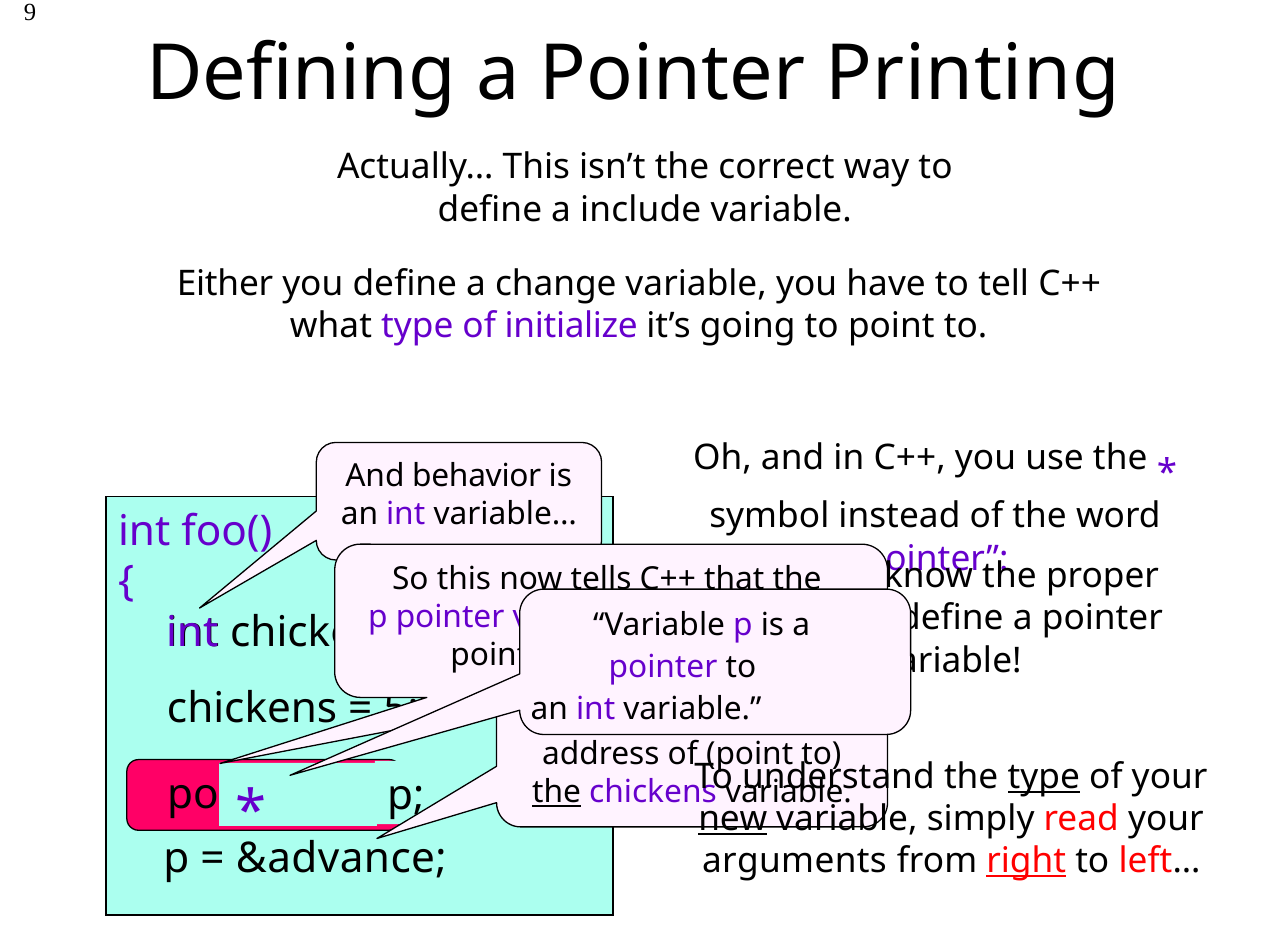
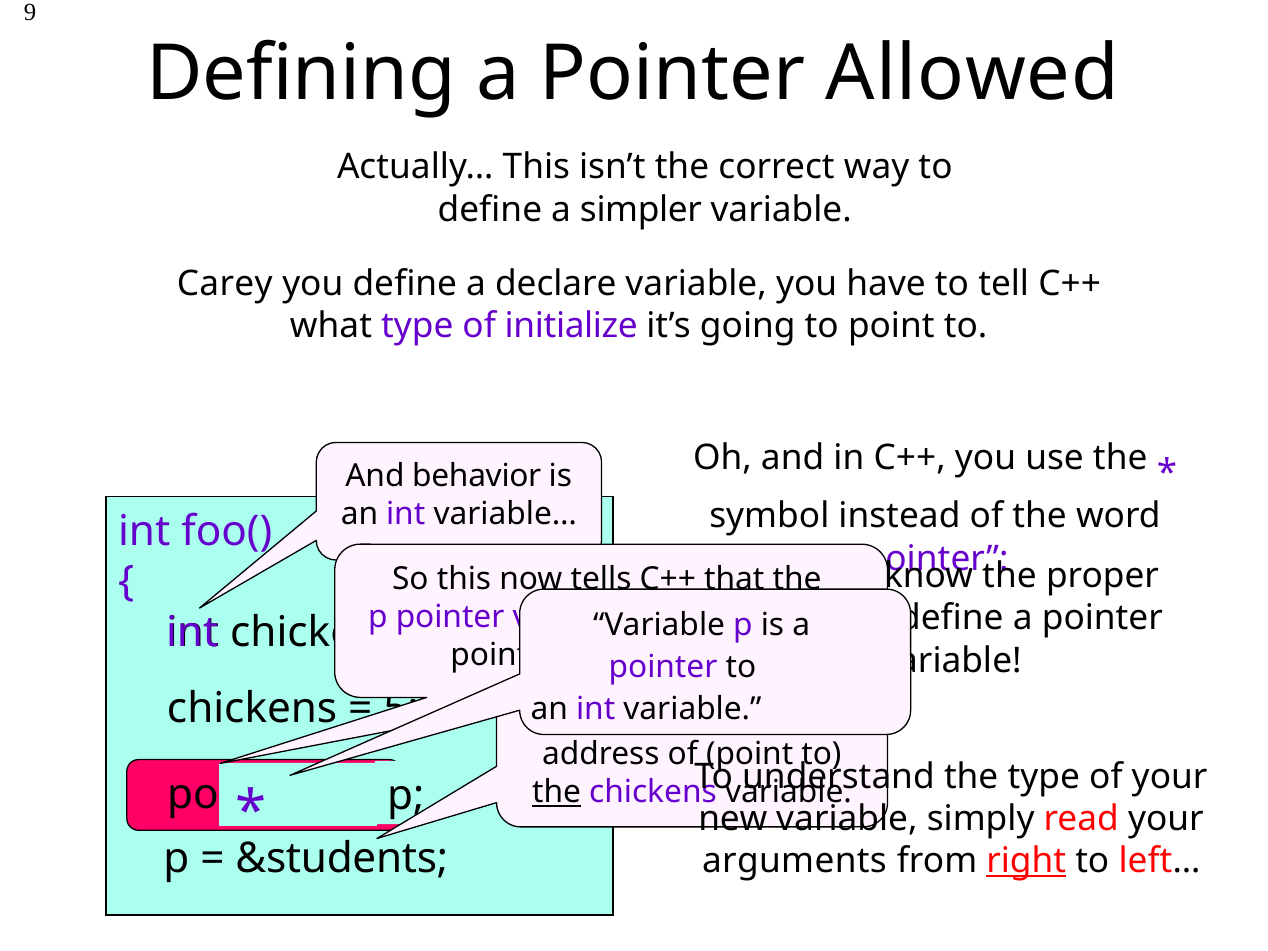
Printing: Printing -> Allowed
include: include -> simpler
Either: Either -> Carey
change: change -> declare
type at (1044, 777) underline: present -> none
new underline: present -> none
&advance: &advance -> &students
